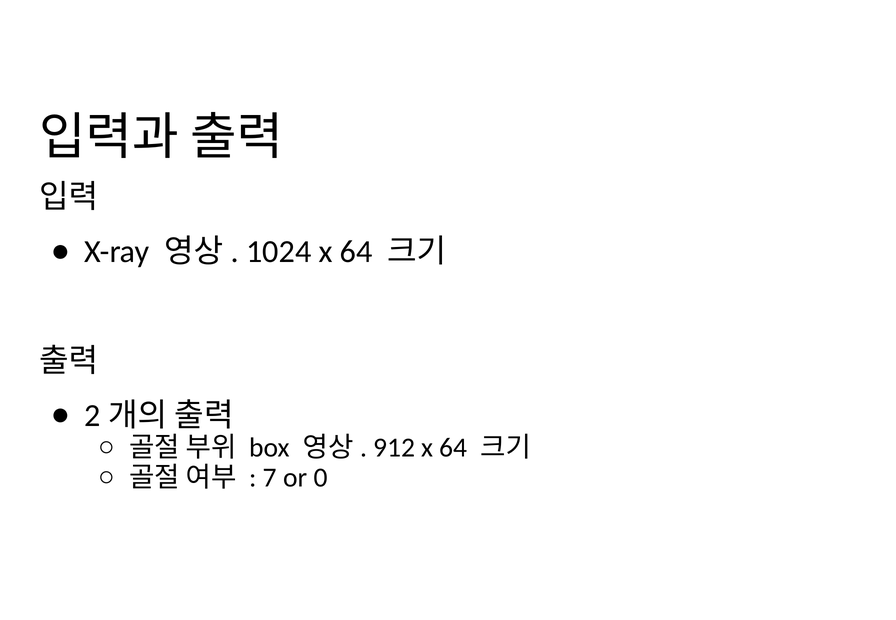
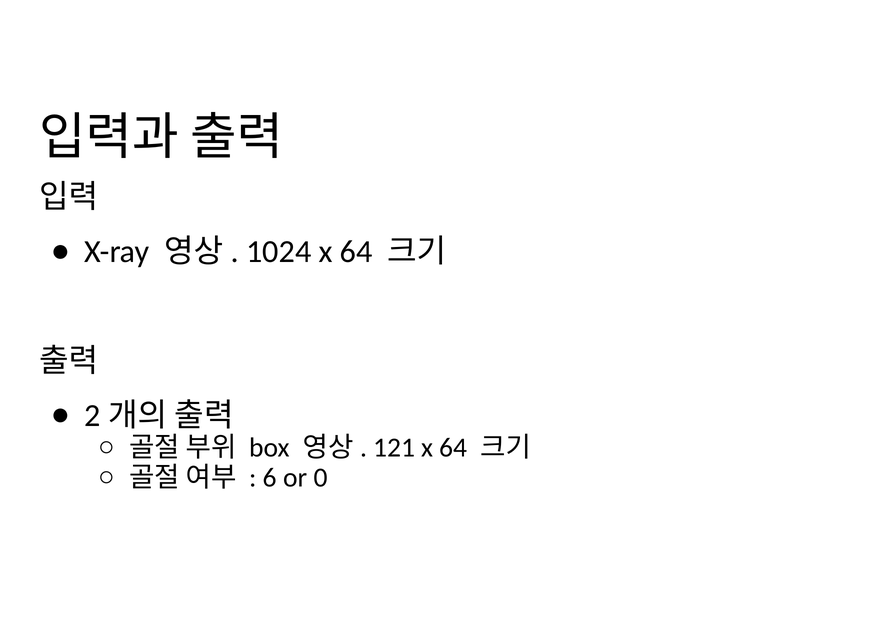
912: 912 -> 121
7: 7 -> 6
